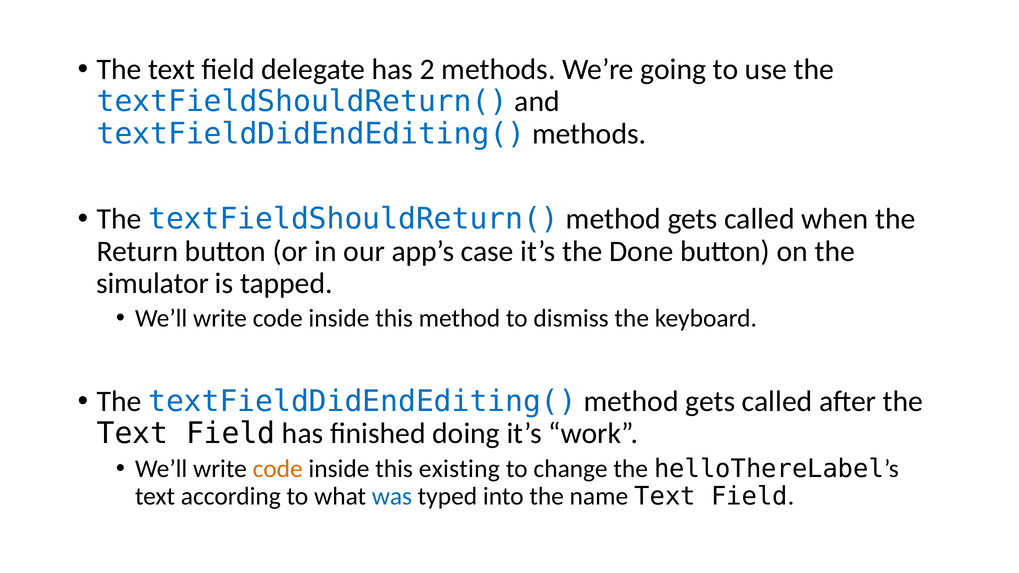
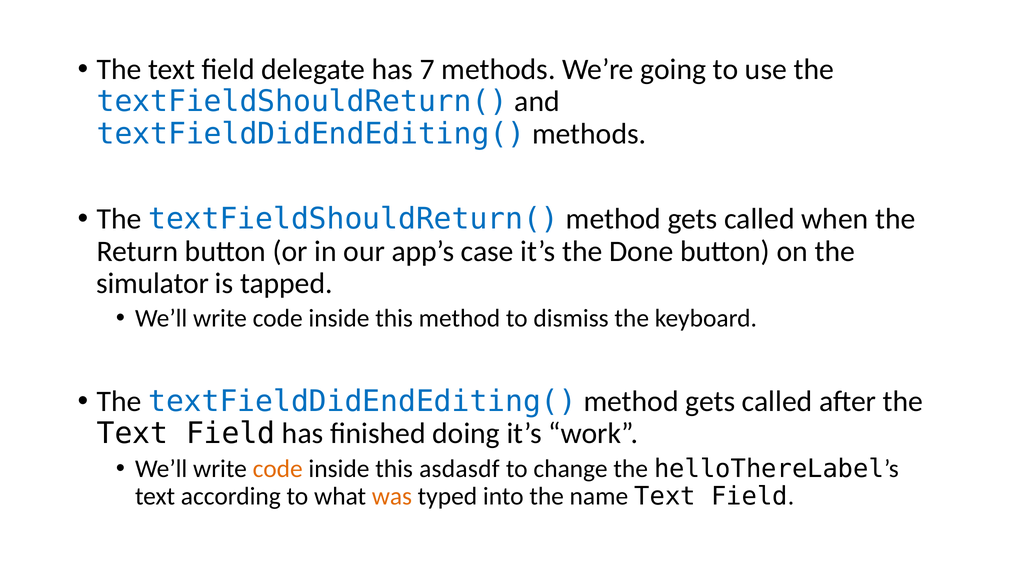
2: 2 -> 7
existing: existing -> asdasdf
was colour: blue -> orange
